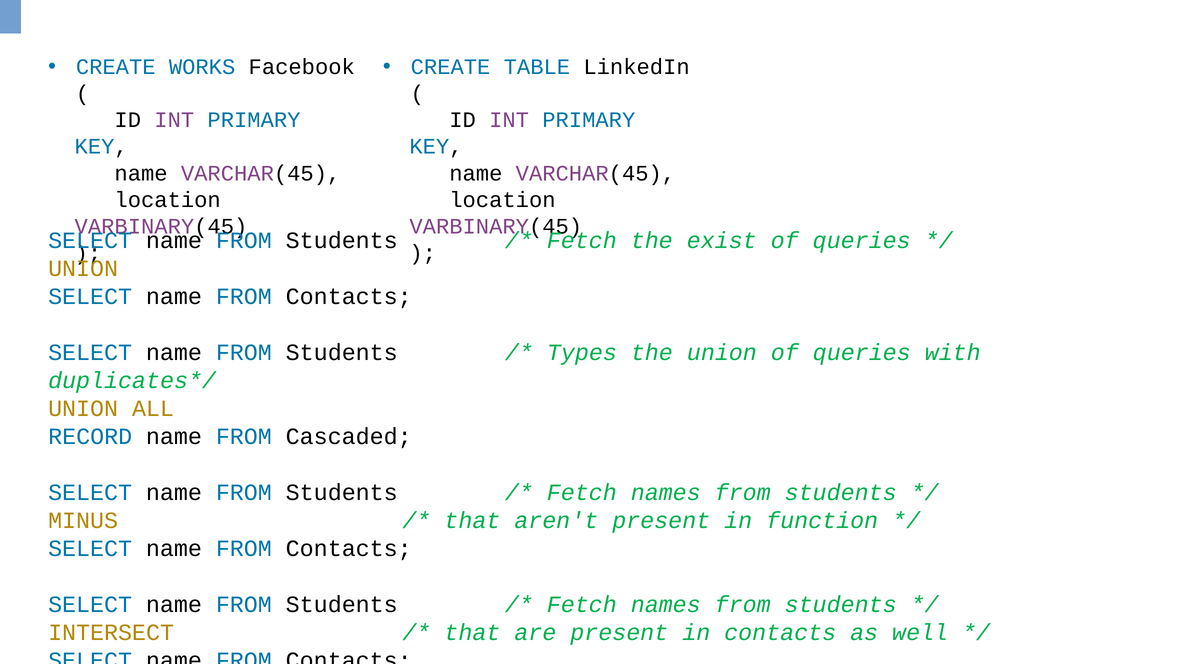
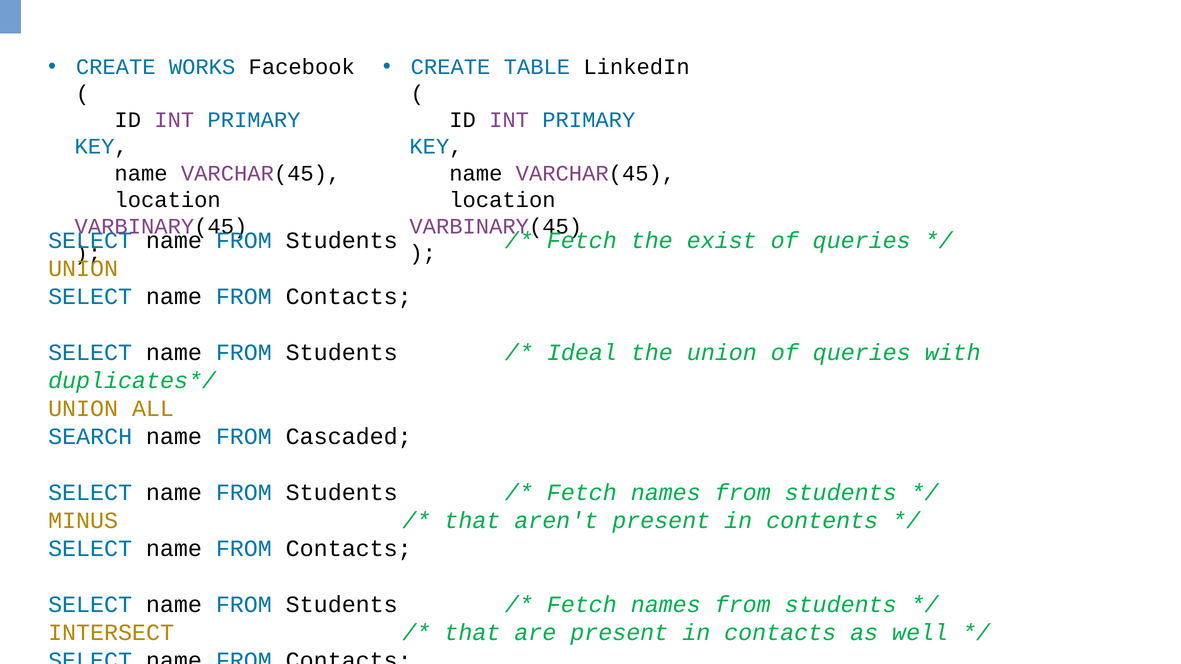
Types: Types -> Ideal
RECORD: RECORD -> SEARCH
function: function -> contents
